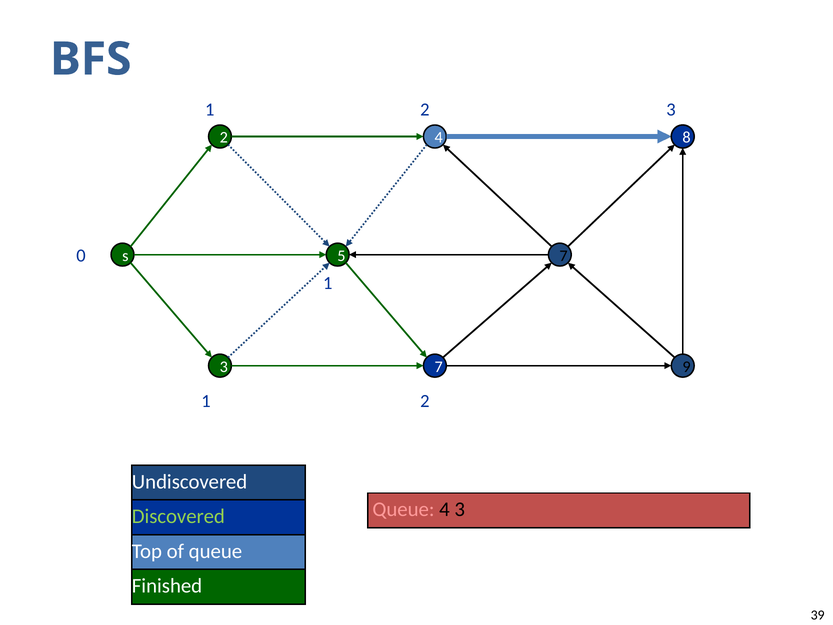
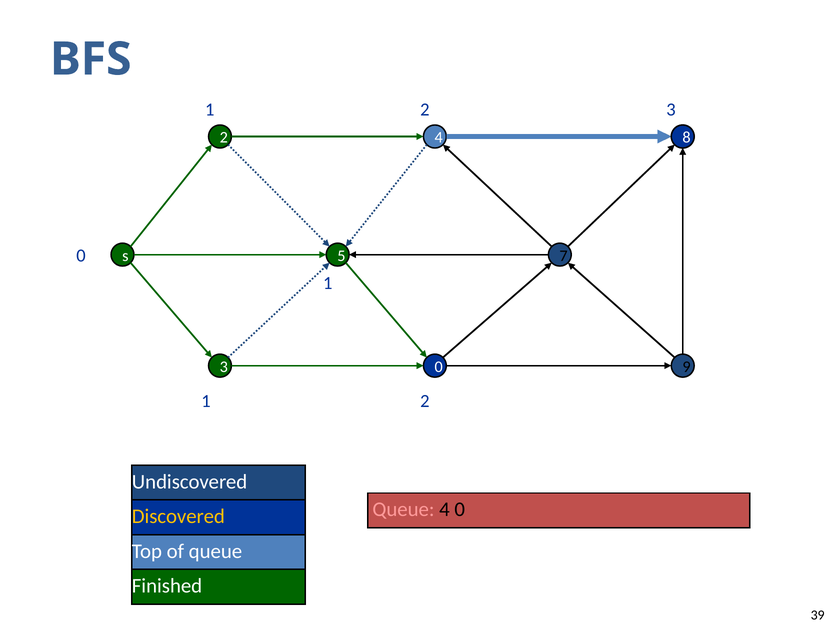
3 7: 7 -> 0
4 3: 3 -> 0
Discovered colour: light green -> yellow
